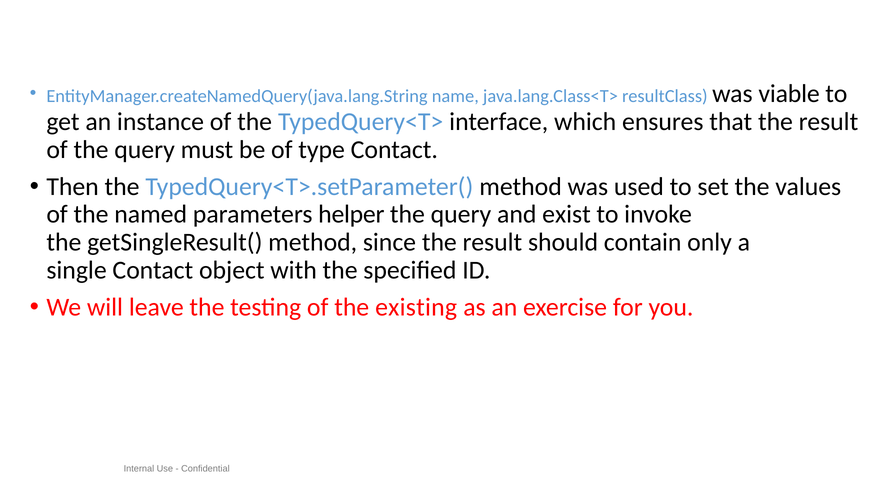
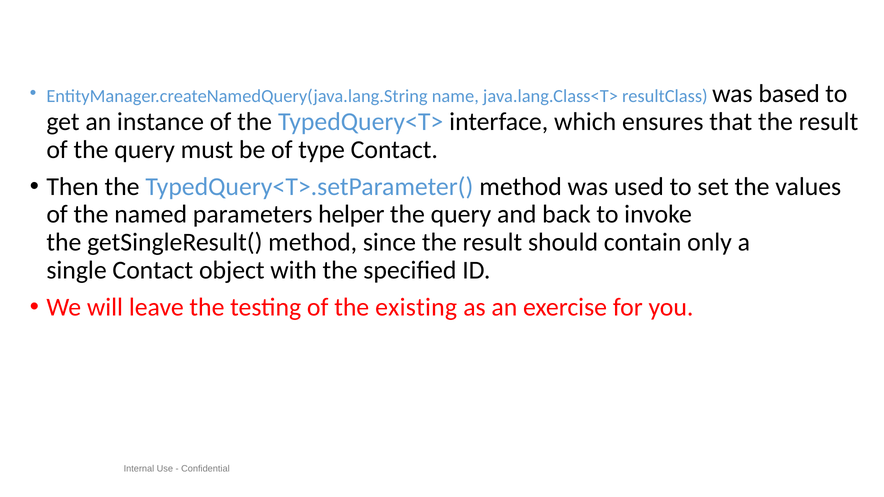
viable: viable -> based
exist: exist -> back
